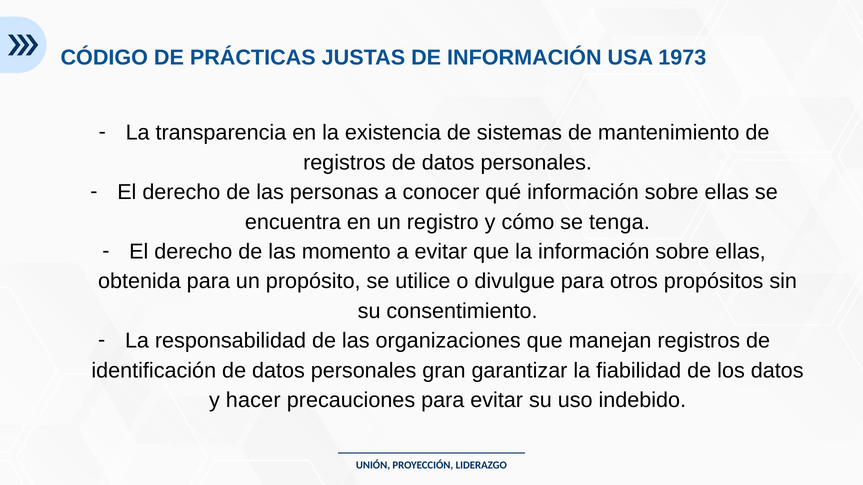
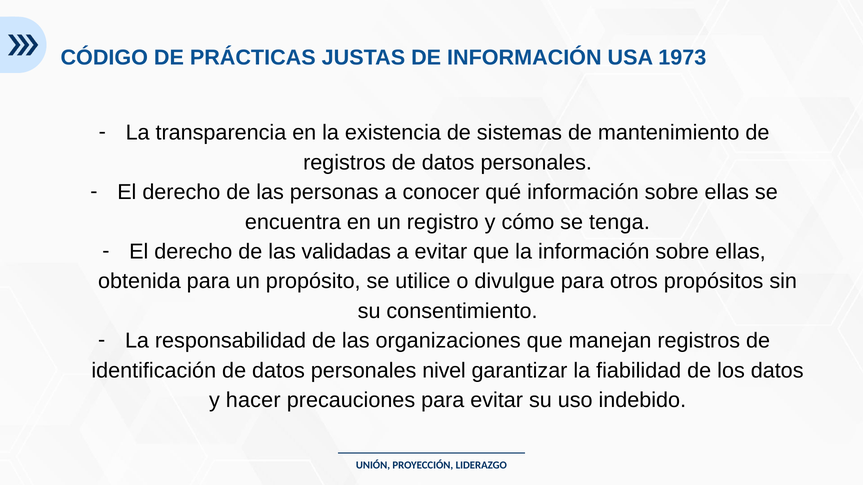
momento: momento -> validadas
gran: gran -> nivel
